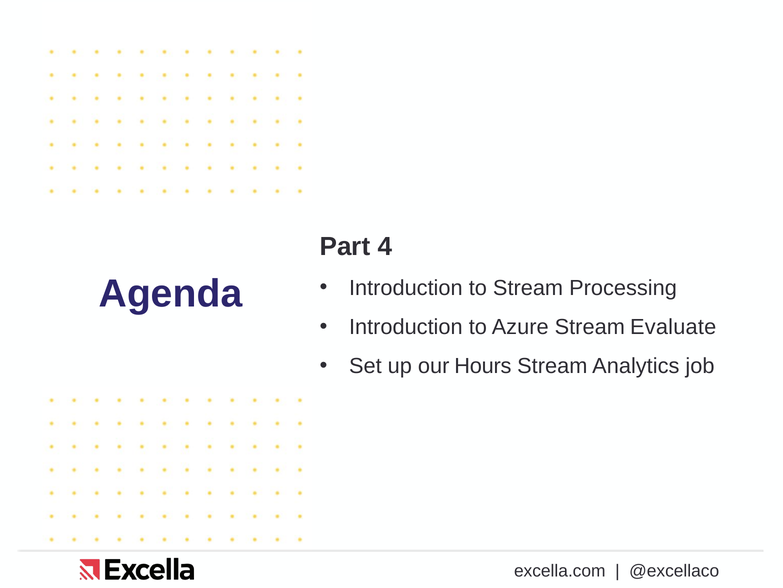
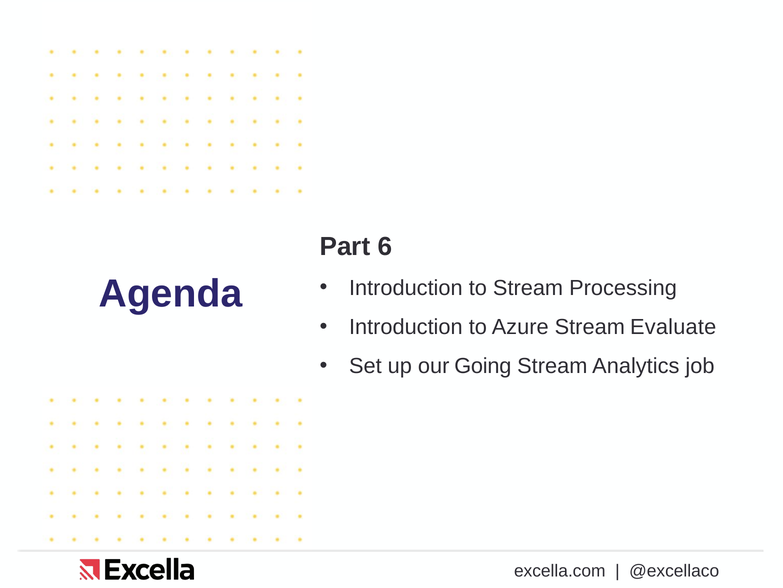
4: 4 -> 6
Hours: Hours -> Going
